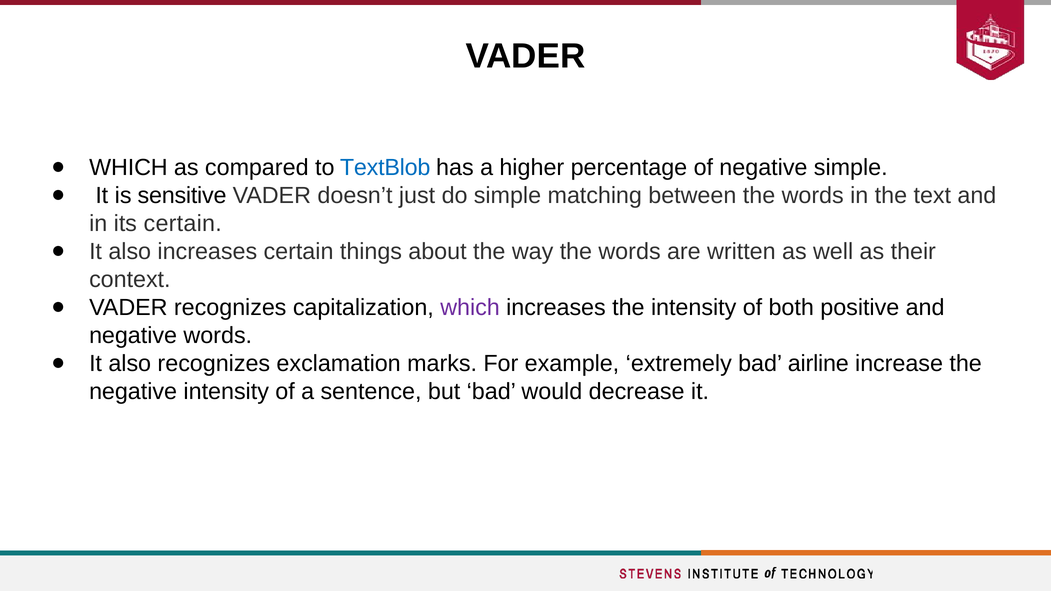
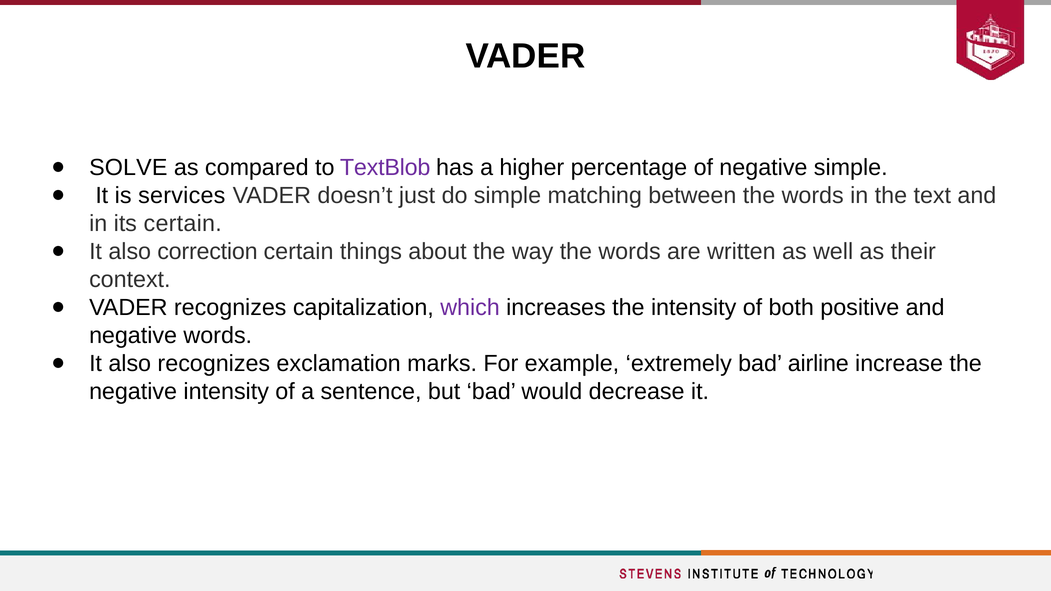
WHICH at (128, 168): WHICH -> SOLVE
TextBlob colour: blue -> purple
sensitive: sensitive -> services
also increases: increases -> correction
